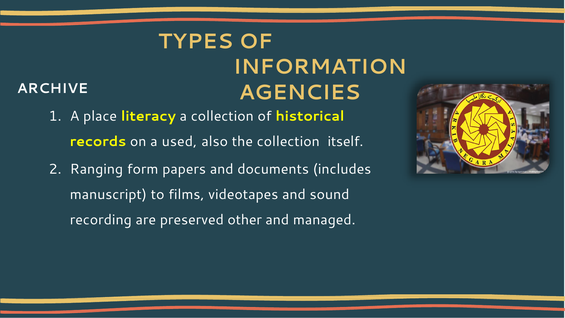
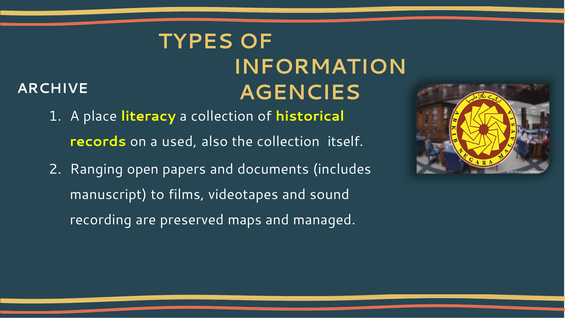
form: form -> open
other: other -> maps
